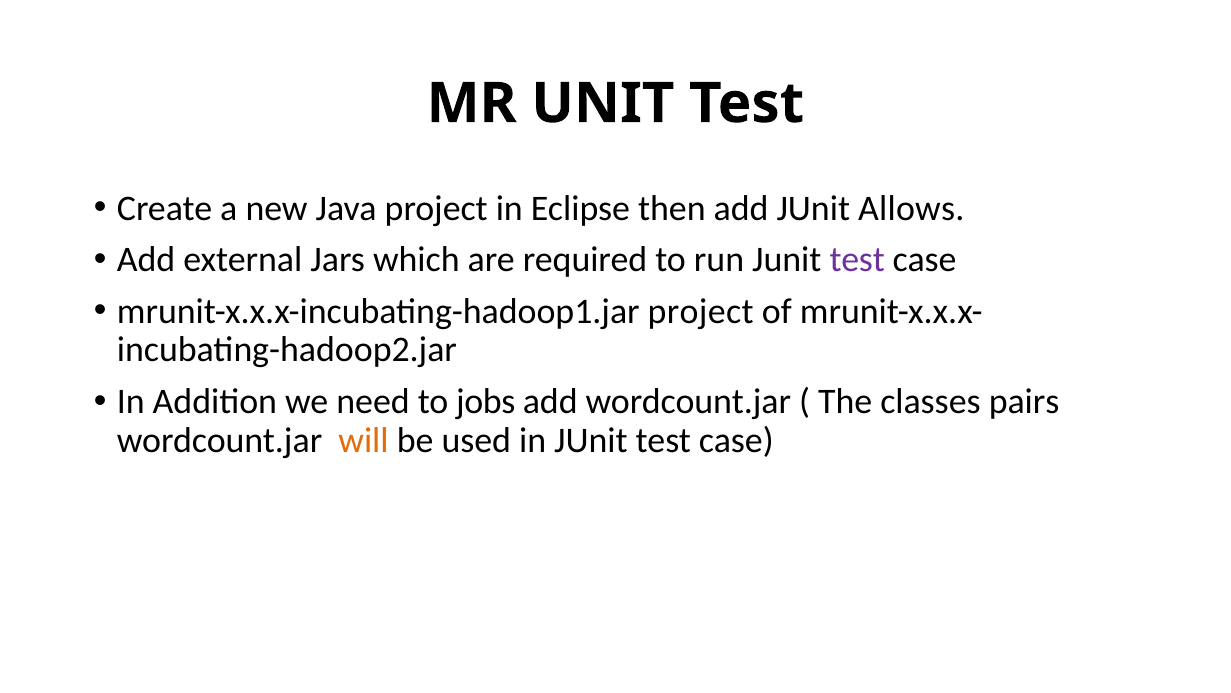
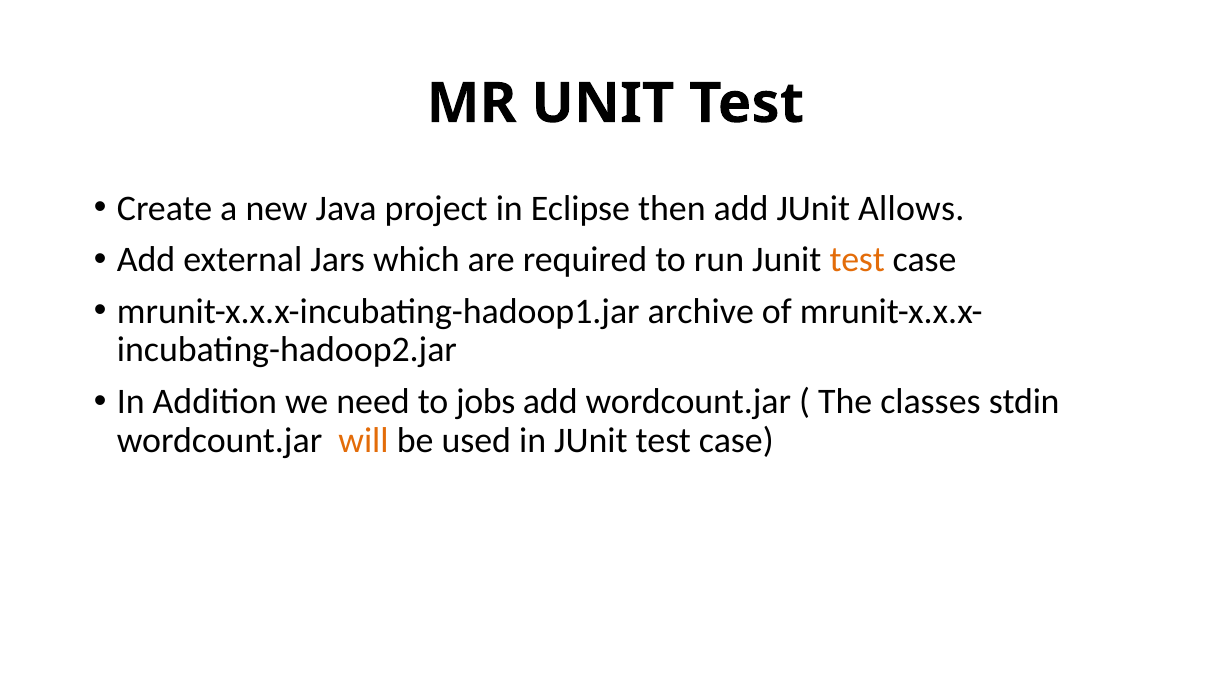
test at (857, 260) colour: purple -> orange
mrunit-x.x.x-incubating-hadoop1.jar project: project -> archive
pairs: pairs -> stdin
